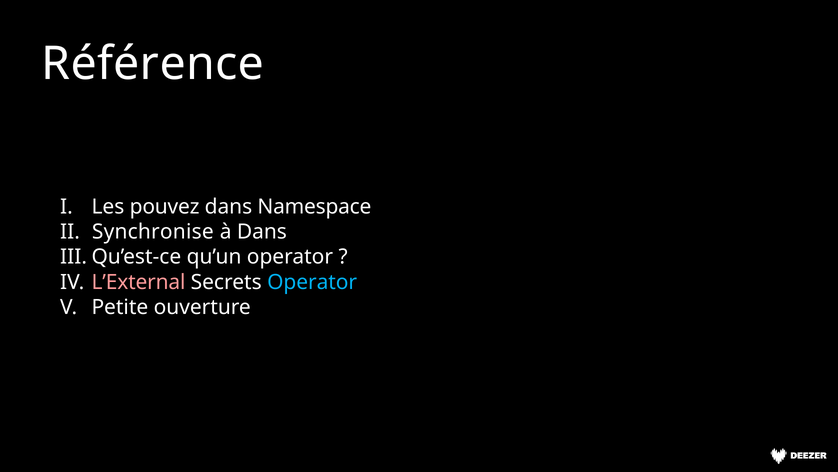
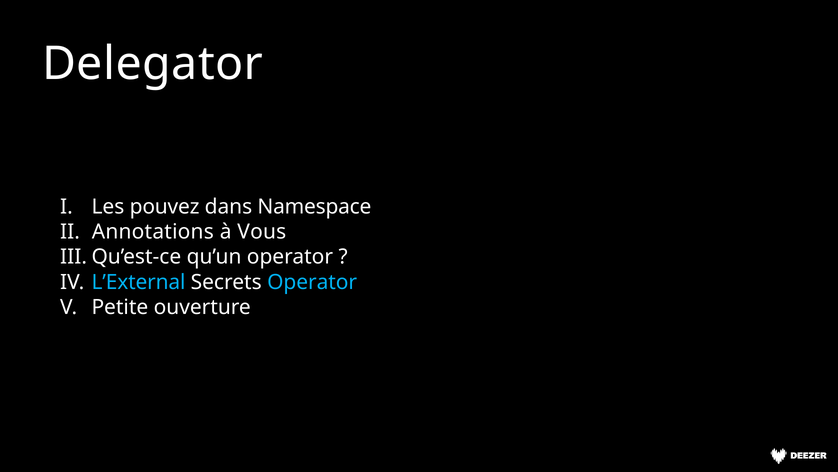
Référence: Référence -> Delegator
Synchronise: Synchronise -> Annotations
à Dans: Dans -> Vous
L’External colour: pink -> light blue
